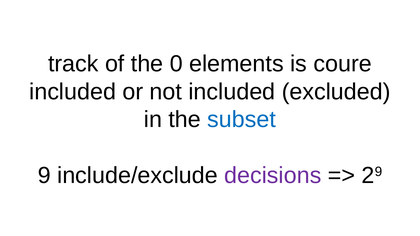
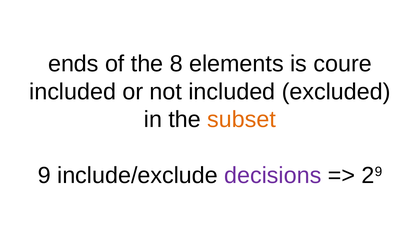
track: track -> ends
0: 0 -> 8
subset colour: blue -> orange
